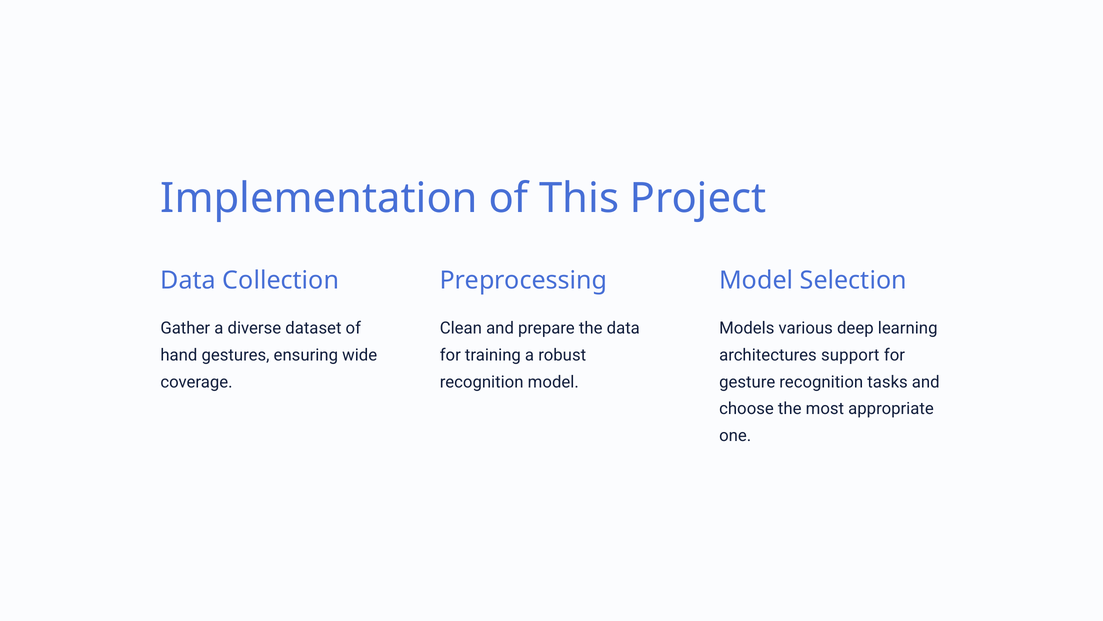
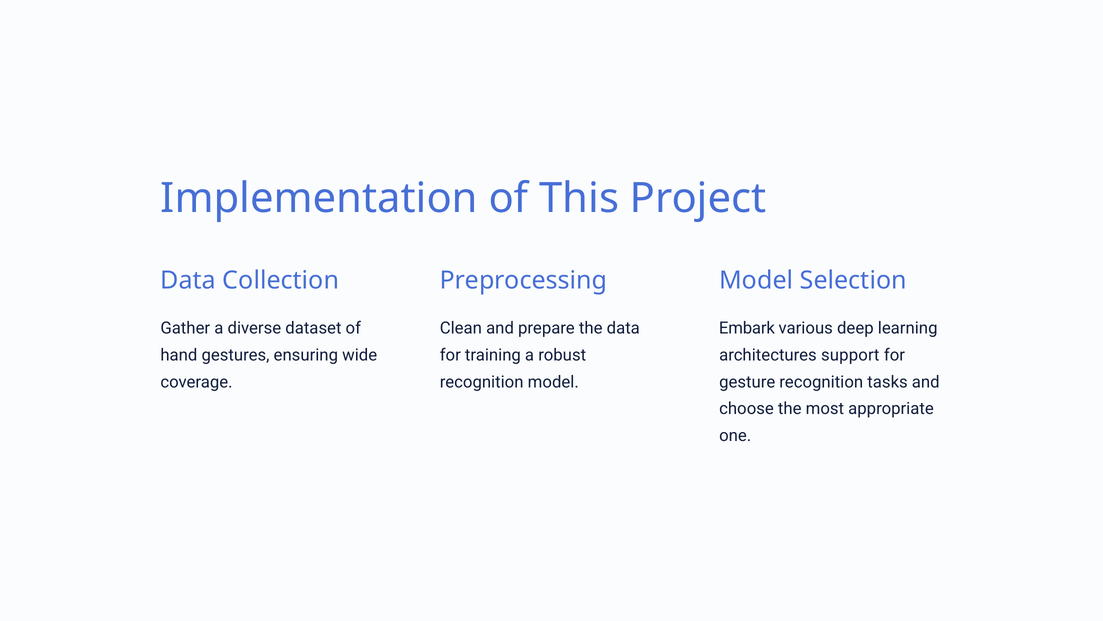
Models: Models -> Embark
